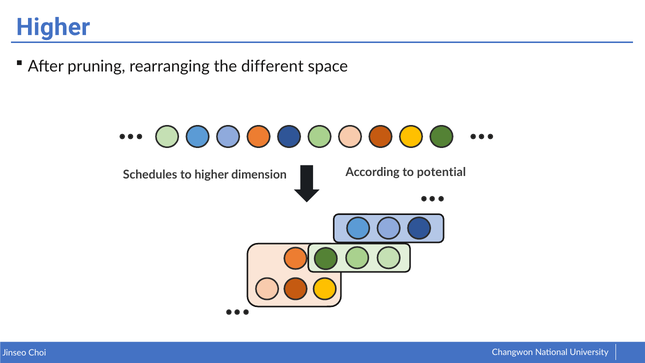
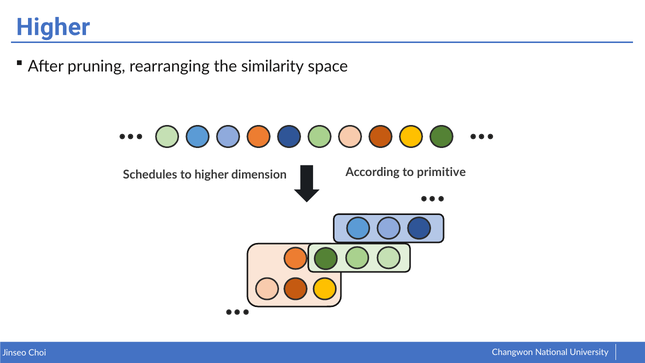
different: different -> similarity
potential: potential -> primitive
